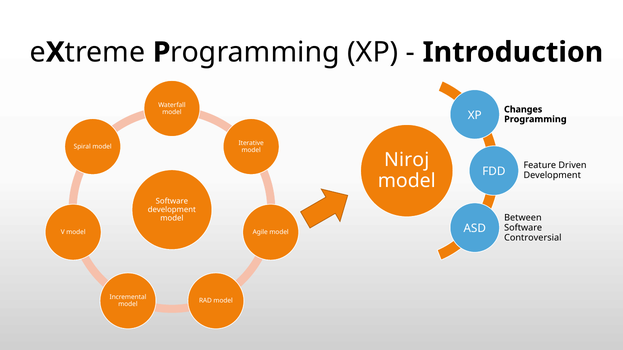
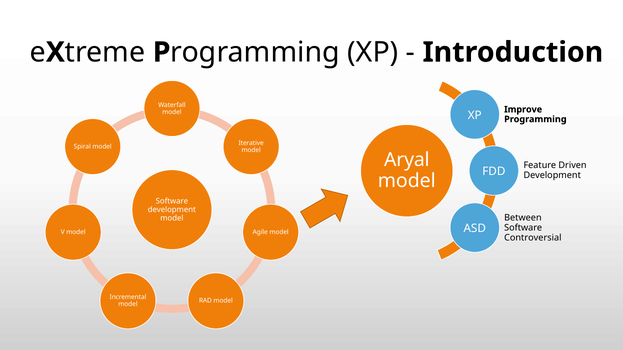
Changes: Changes -> Improve
Niroj: Niroj -> Aryal
